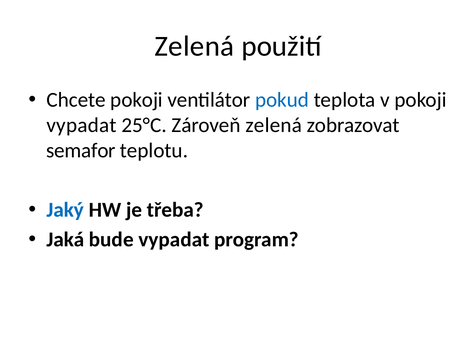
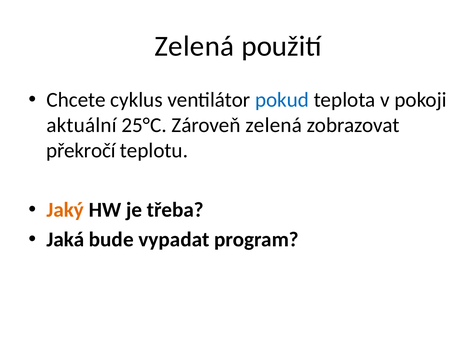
Chcete pokoji: pokoji -> cyklus
vypadat at (81, 125): vypadat -> aktuální
semafor: semafor -> překročí
Jaký colour: blue -> orange
